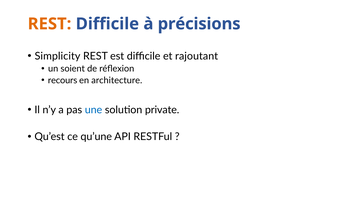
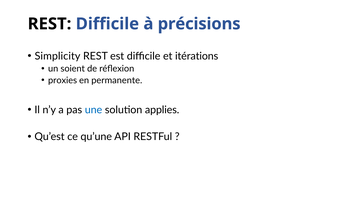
REST at (50, 24) colour: orange -> black
rajoutant: rajoutant -> itérations
recours: recours -> proxies
architecture: architecture -> permanente
private: private -> applies
